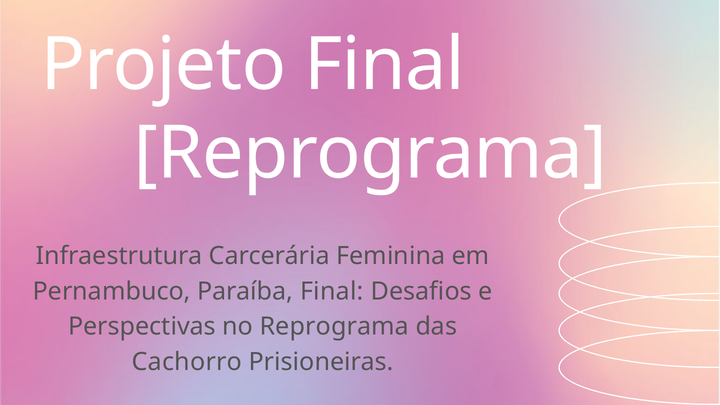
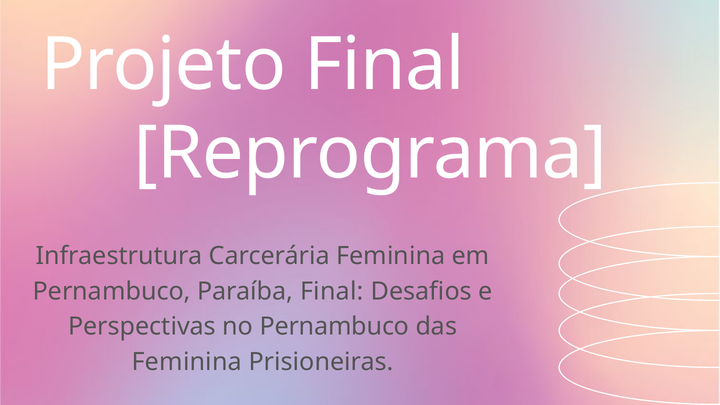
no Reprograma: Reprograma -> Pernambuco
Cachorro at (187, 362): Cachorro -> Feminina
